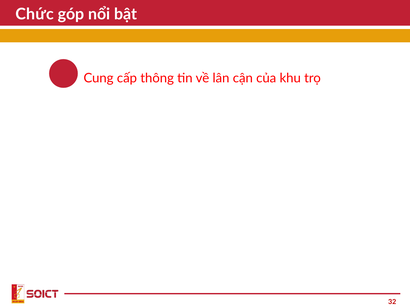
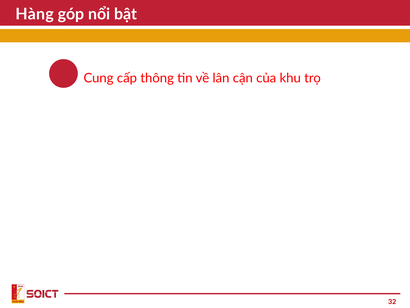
Chức: Chức -> Hàng
